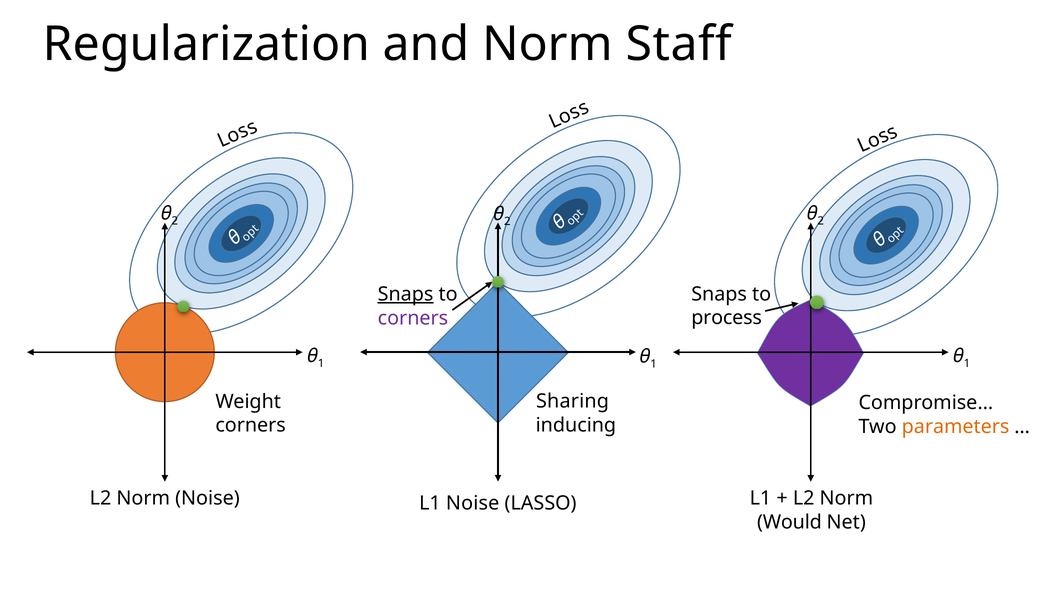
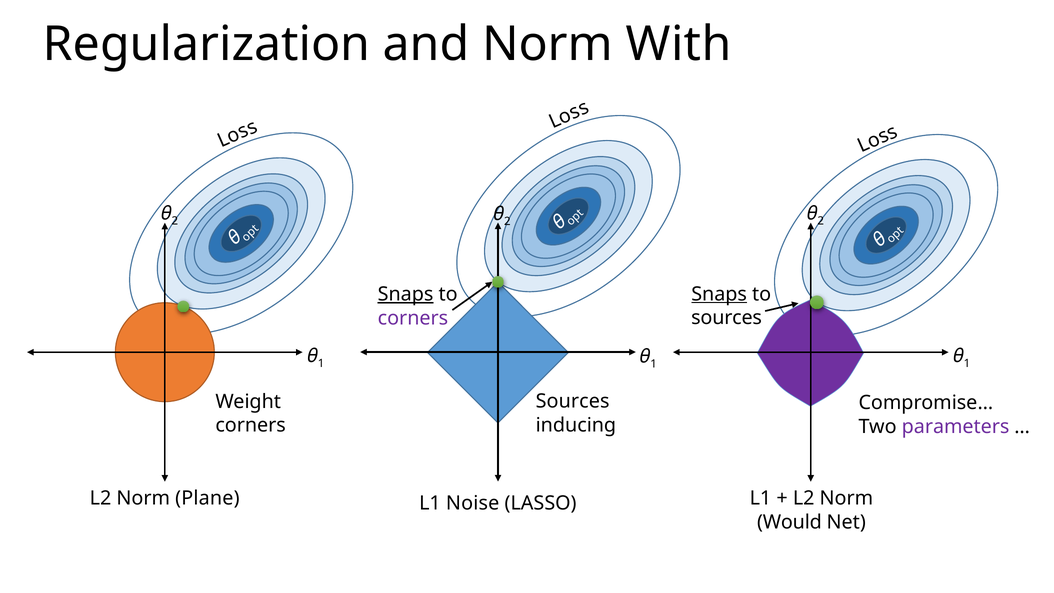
Staff: Staff -> With
Snaps at (719, 294) underline: none -> present
process at (727, 318): process -> sources
Sharing at (573, 401): Sharing -> Sources
parameters colour: orange -> purple
Norm Noise: Noise -> Plane
